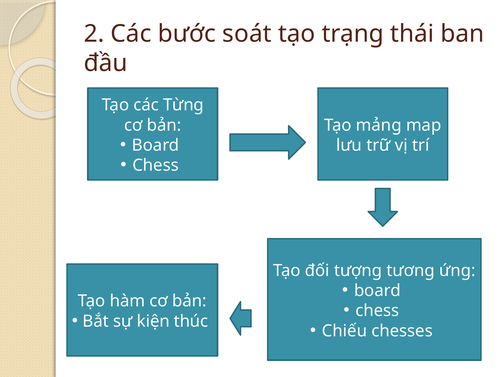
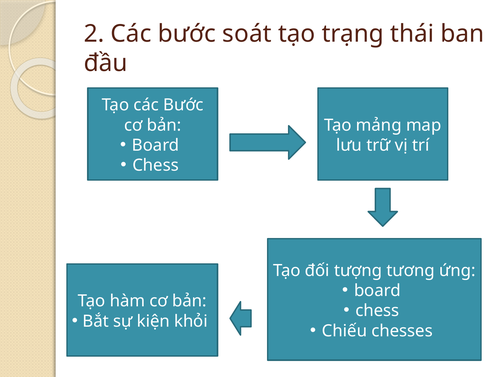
Tạo các Từng: Từng -> Bước
thúc: thúc -> khỏi
